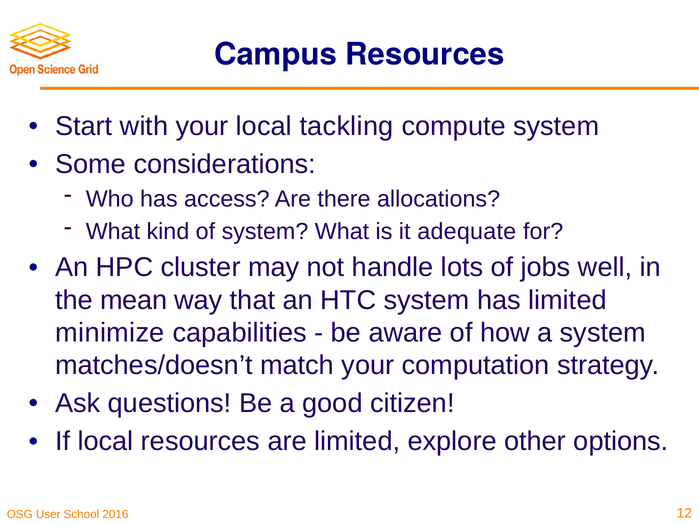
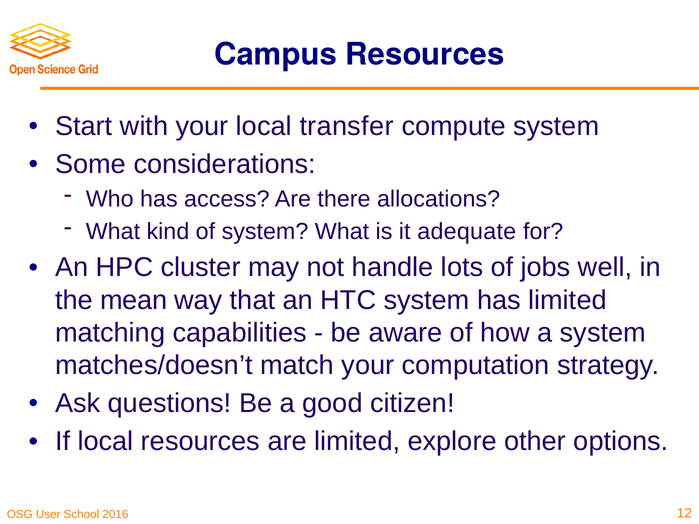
tackling: tackling -> transfer
minimize: minimize -> matching
